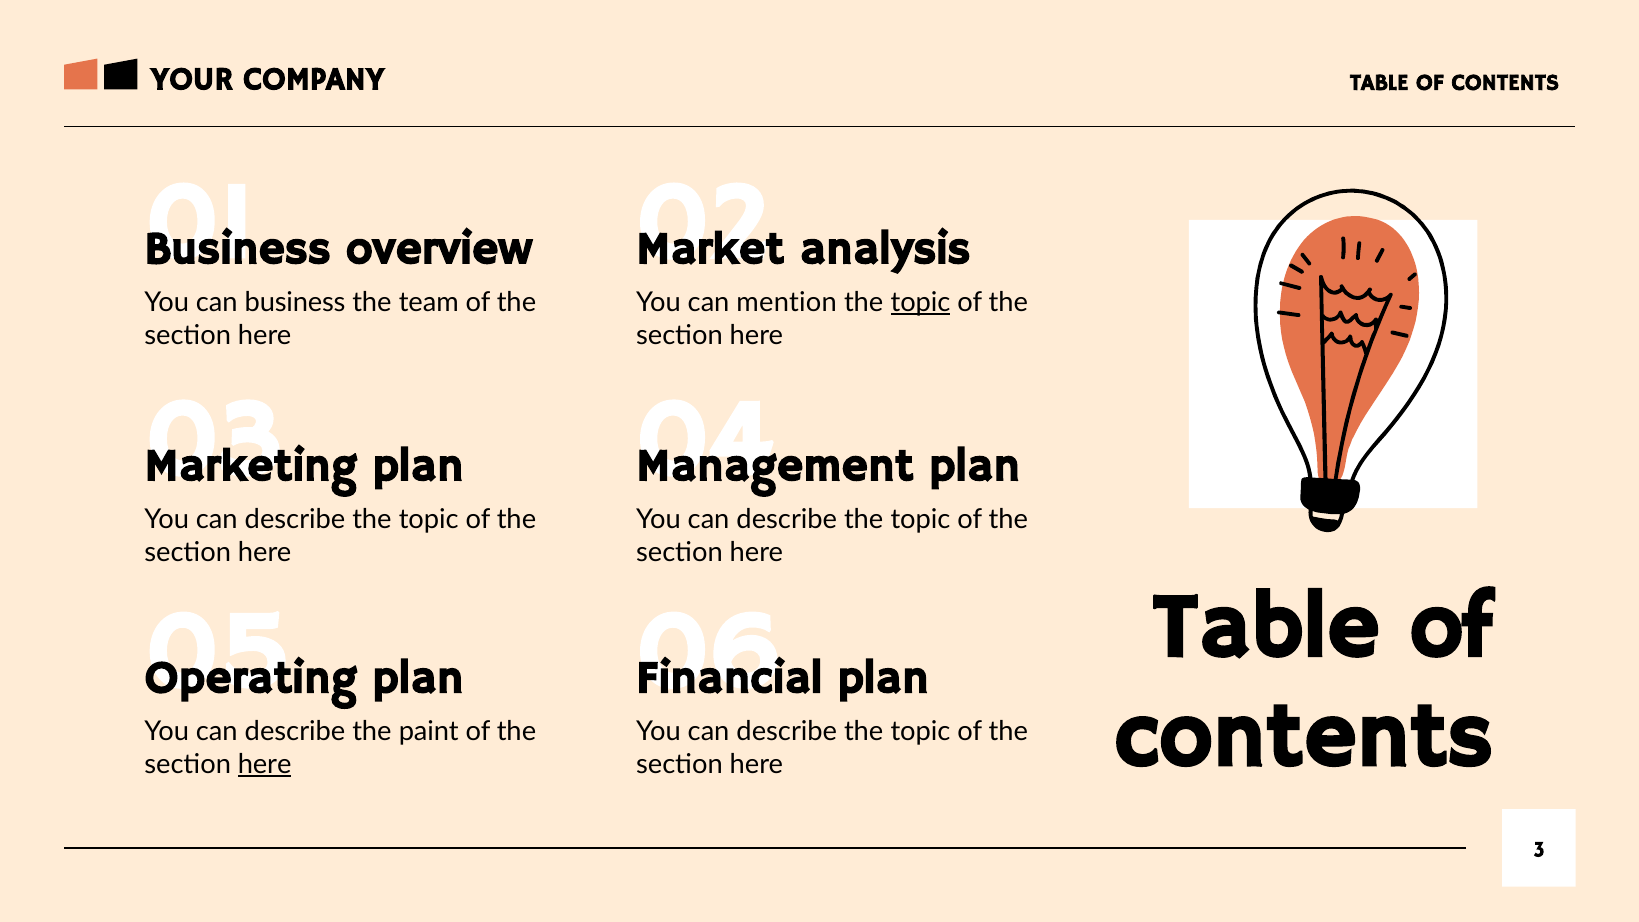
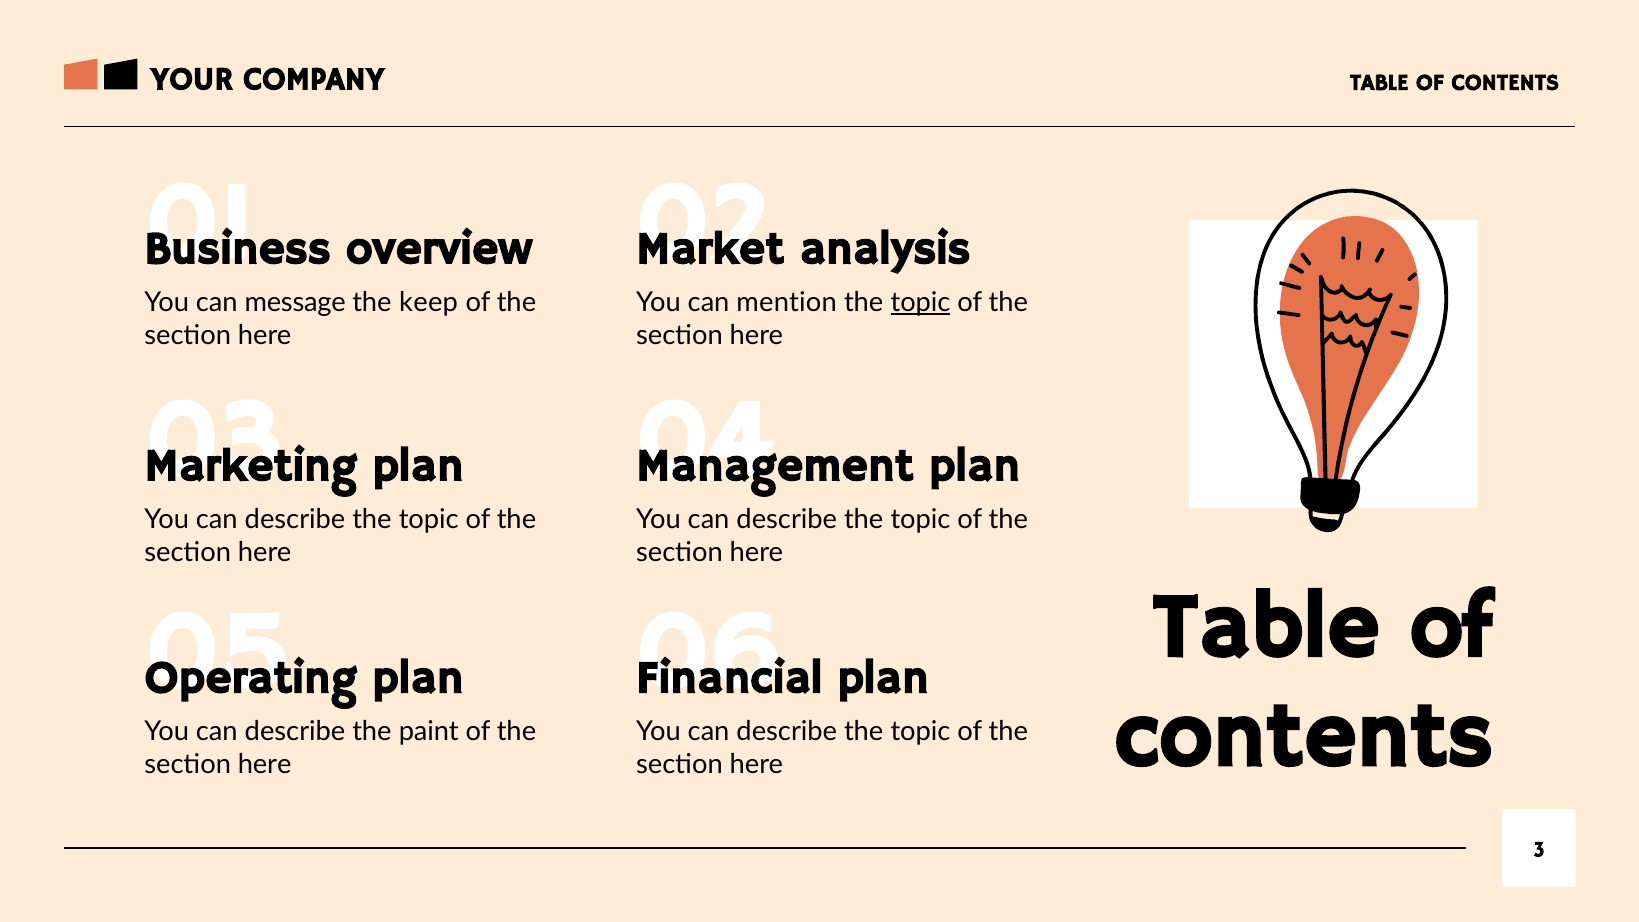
can business: business -> message
team: team -> keep
here at (265, 764) underline: present -> none
